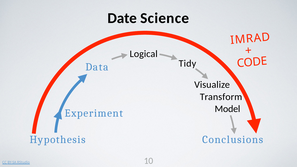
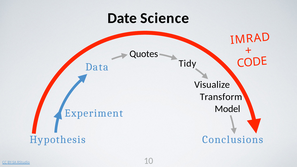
Logical: Logical -> Quotes
